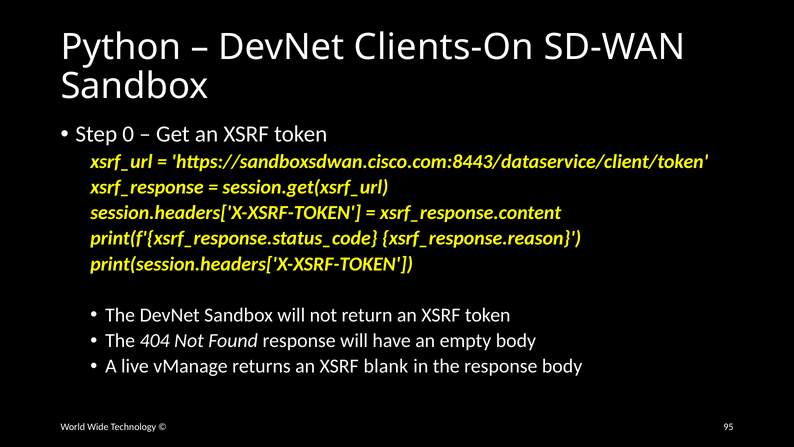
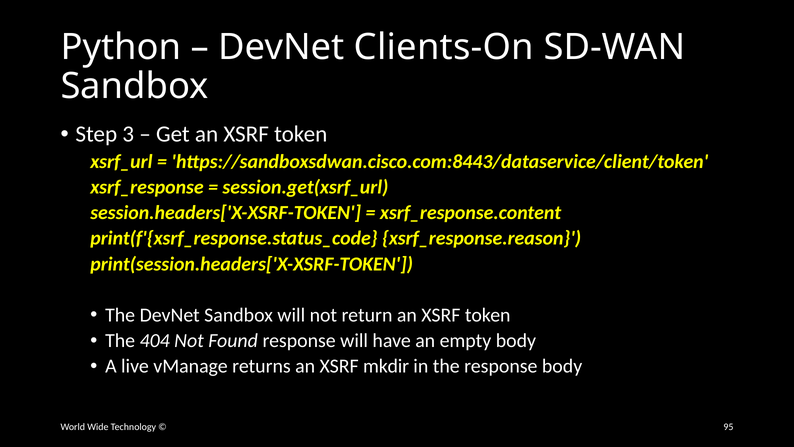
0: 0 -> 3
blank: blank -> mkdir
